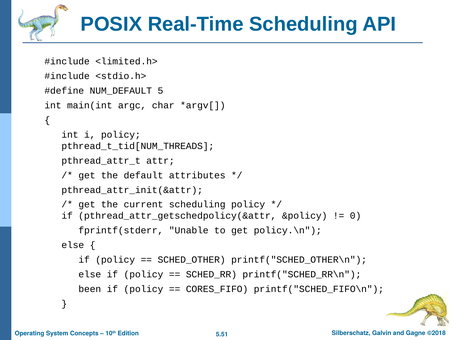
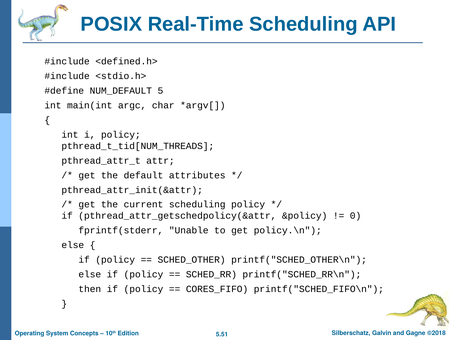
<limited.h>: <limited.h> -> <defined.h>
been: been -> then
